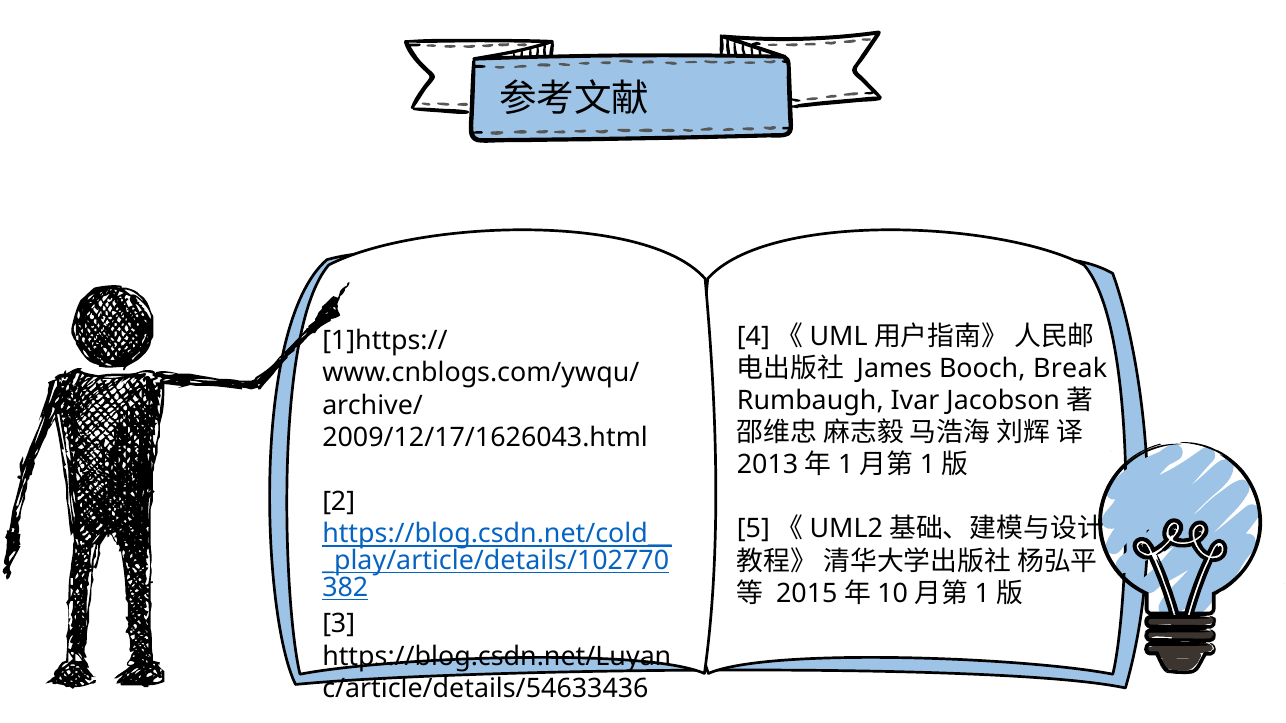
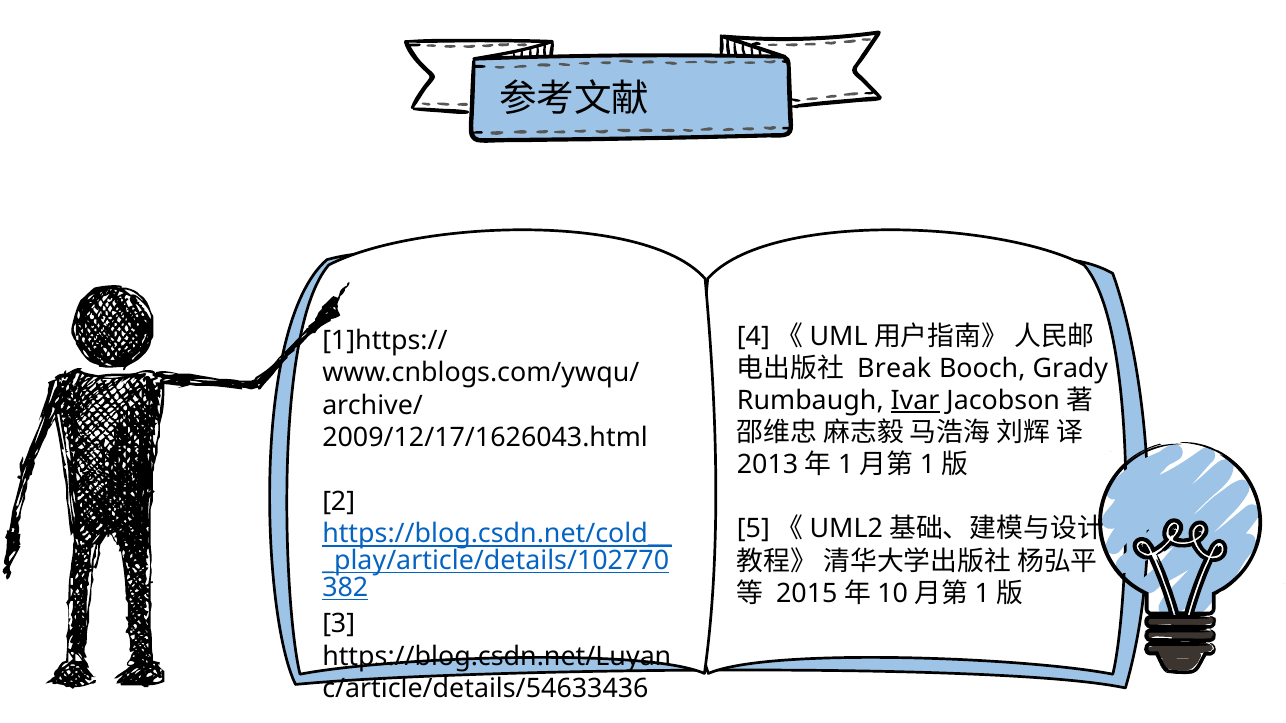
James: James -> Break
Break: Break -> Grady
Ivar underline: none -> present
